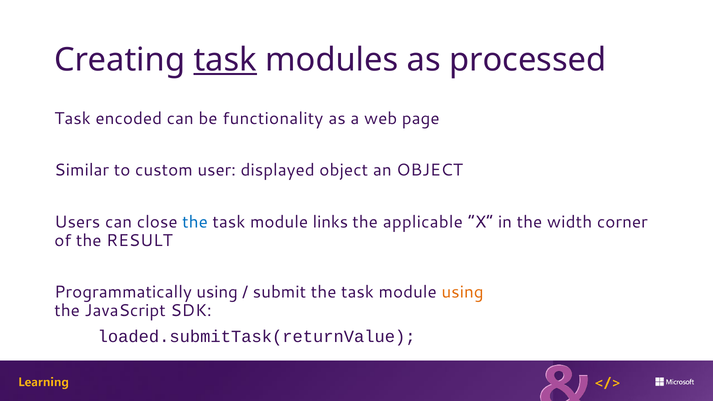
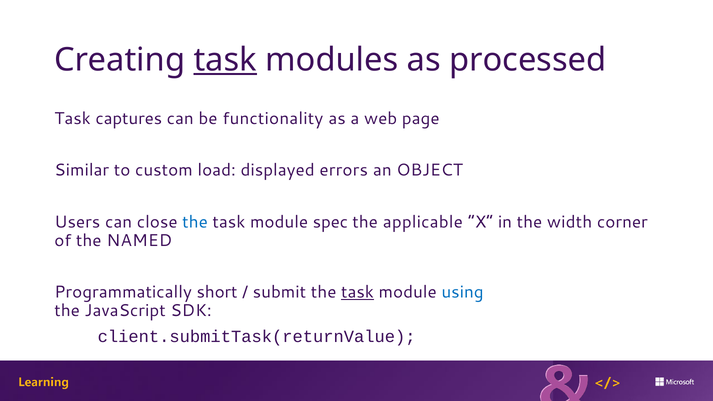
encoded: encoded -> captures
user: user -> load
displayed object: object -> errors
links: links -> spec
RESULT: RESULT -> NAMED
Programmatically using: using -> short
task at (357, 292) underline: none -> present
using at (463, 292) colour: orange -> blue
loaded.submitTask(returnValue: loaded.submitTask(returnValue -> client.submitTask(returnValue
